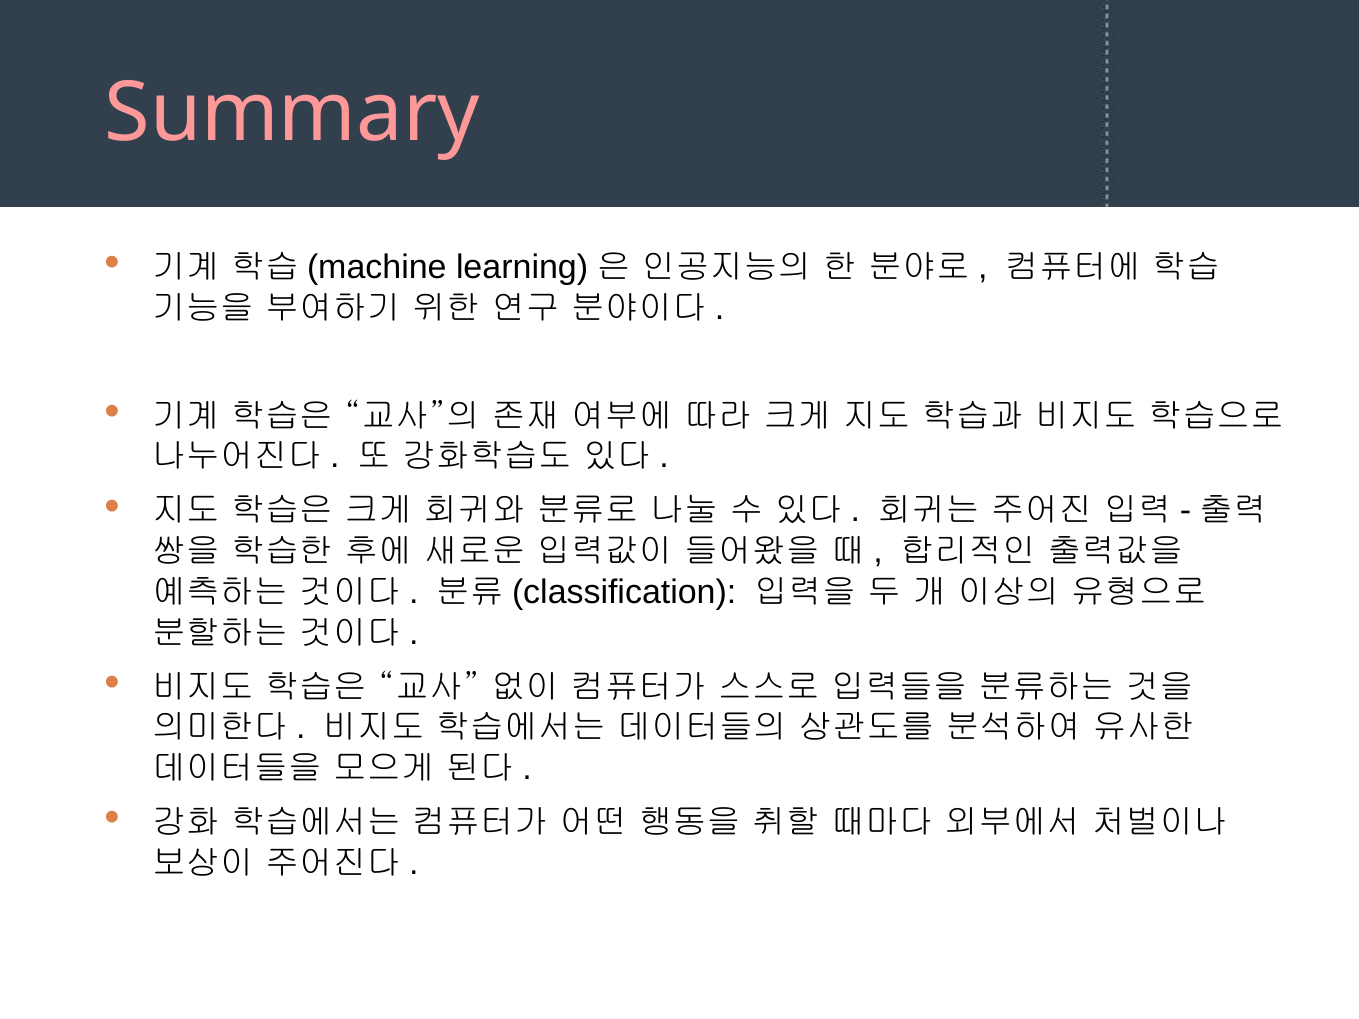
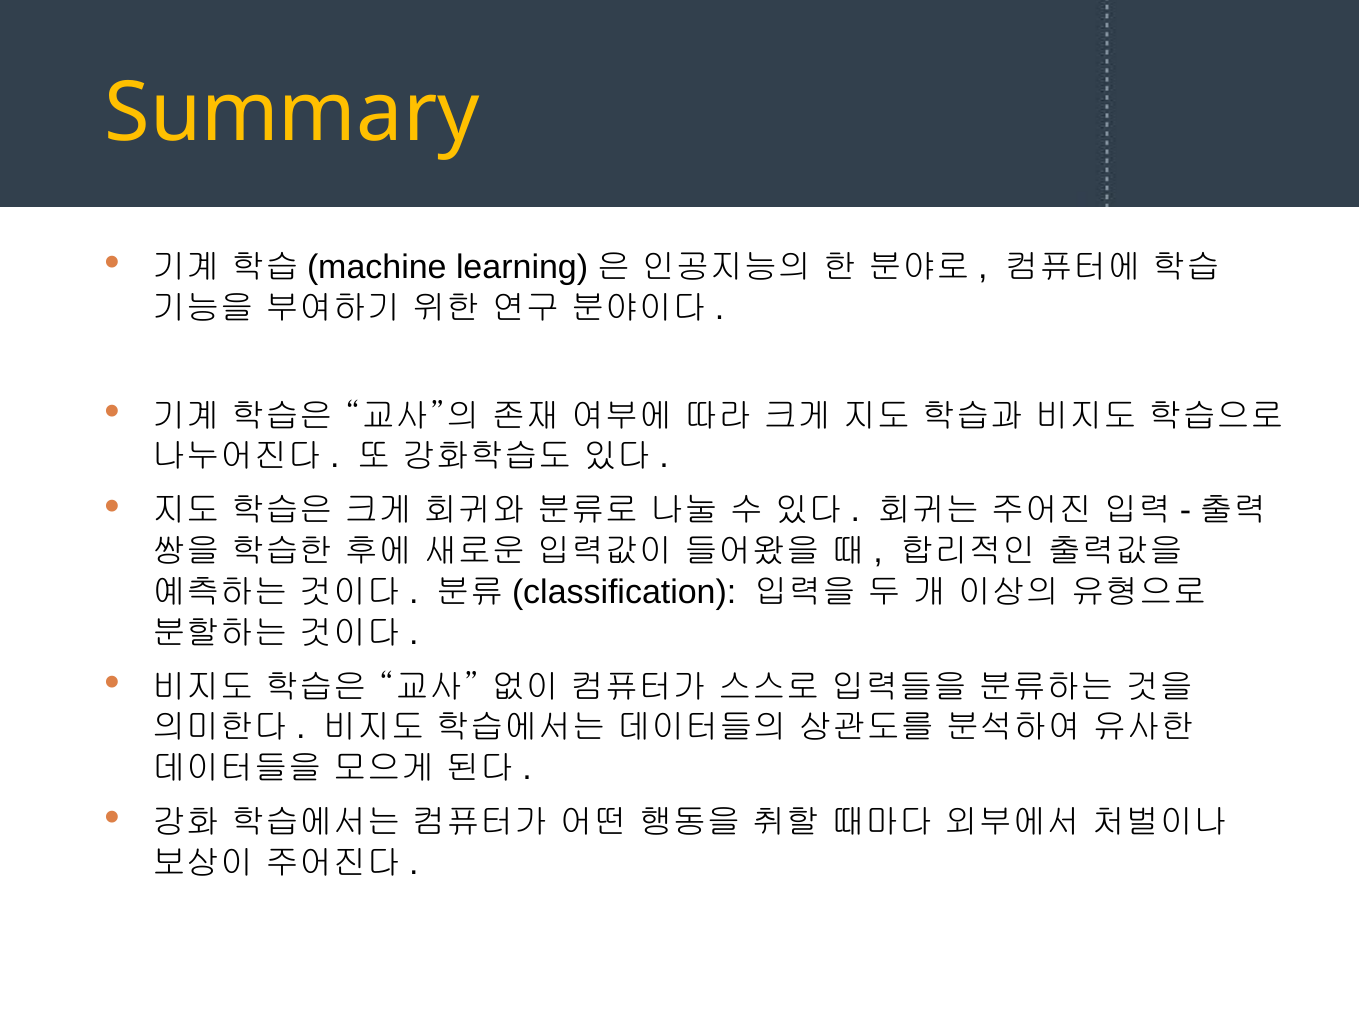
Summary colour: pink -> yellow
